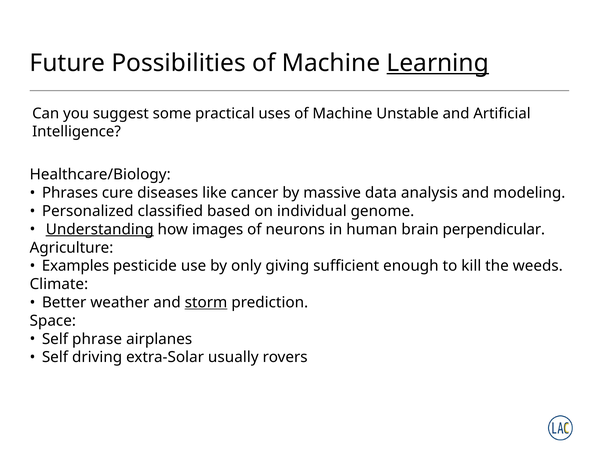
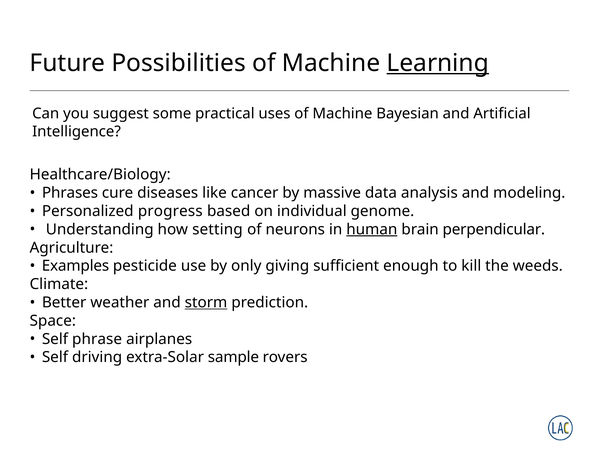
Unstable: Unstable -> Bayesian
classified: classified -> progress
Understanding underline: present -> none
images: images -> setting
human underline: none -> present
usually: usually -> sample
